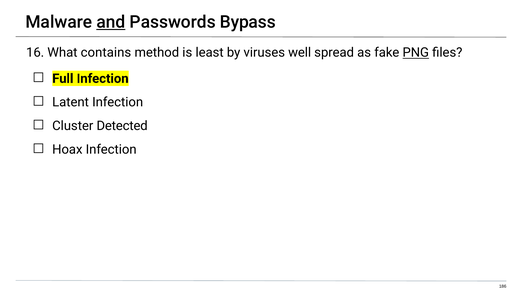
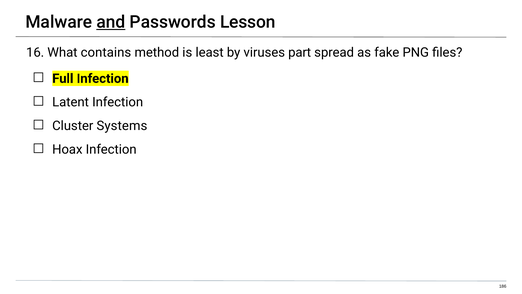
Bypass: Bypass -> Lesson
well: well -> part
PNG underline: present -> none
Detected: Detected -> Systems
